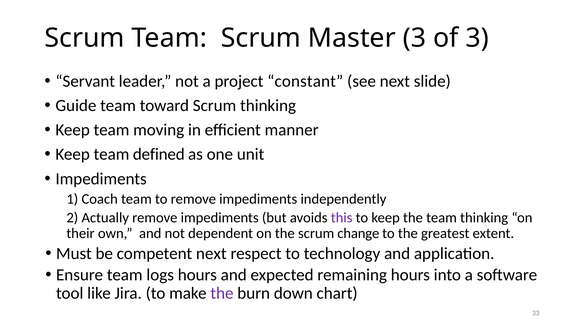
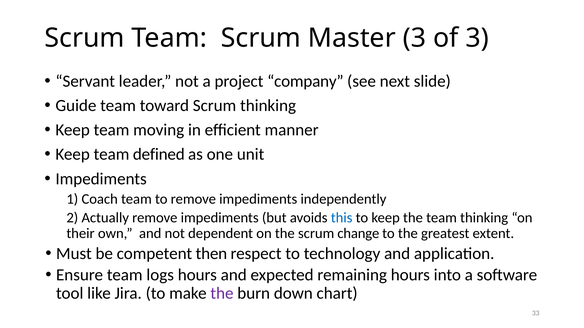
constant: constant -> company
this colour: purple -> blue
competent next: next -> then
